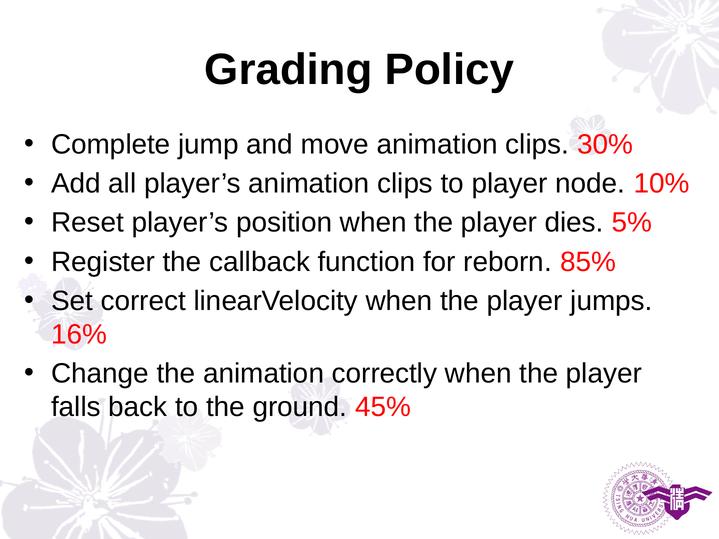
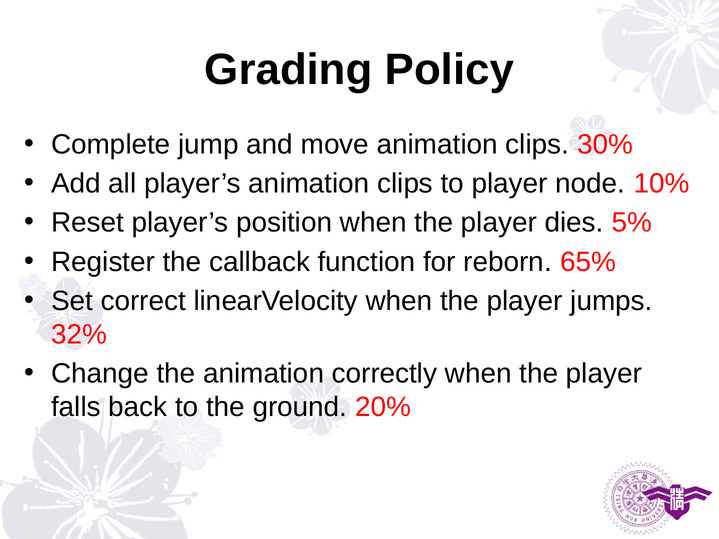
85%: 85% -> 65%
16%: 16% -> 32%
45%: 45% -> 20%
